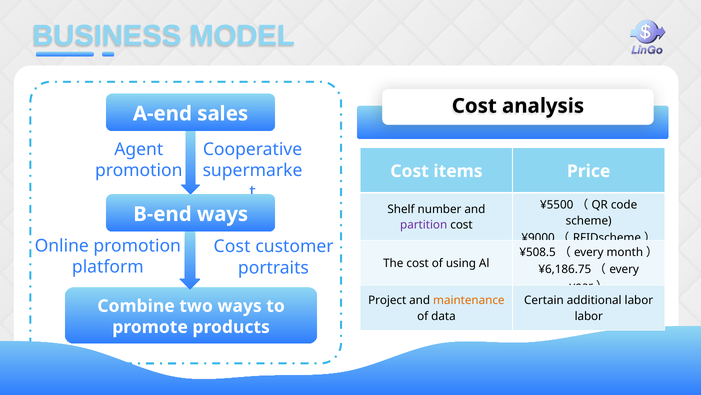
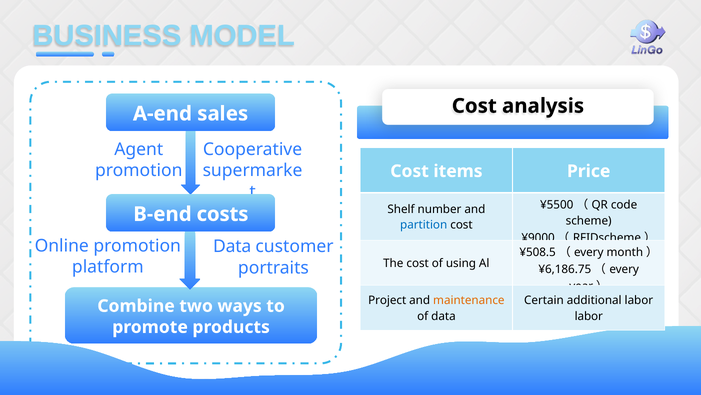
B-end ways: ways -> costs
partition colour: purple -> blue
Cost at (232, 246): Cost -> Data
